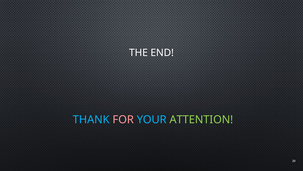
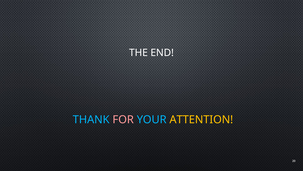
ATTENTION colour: light green -> yellow
